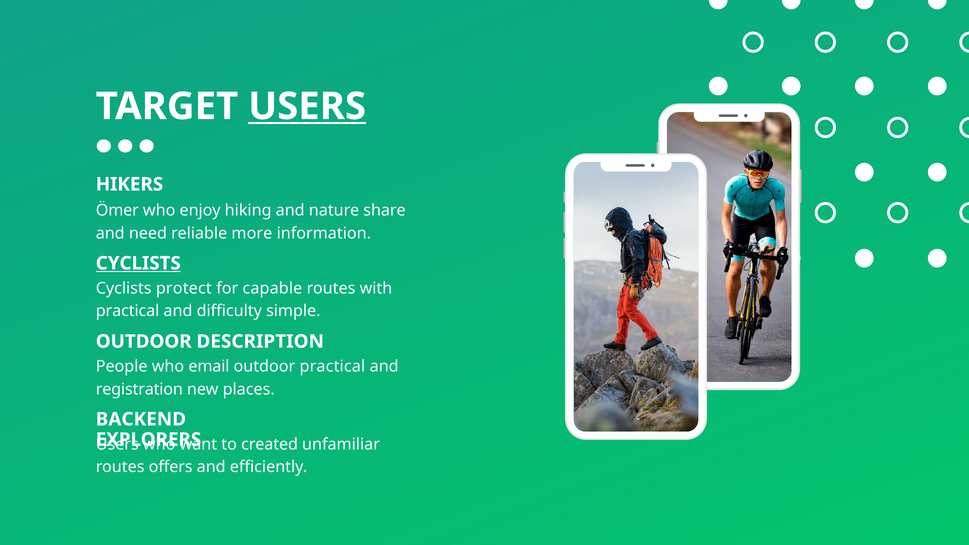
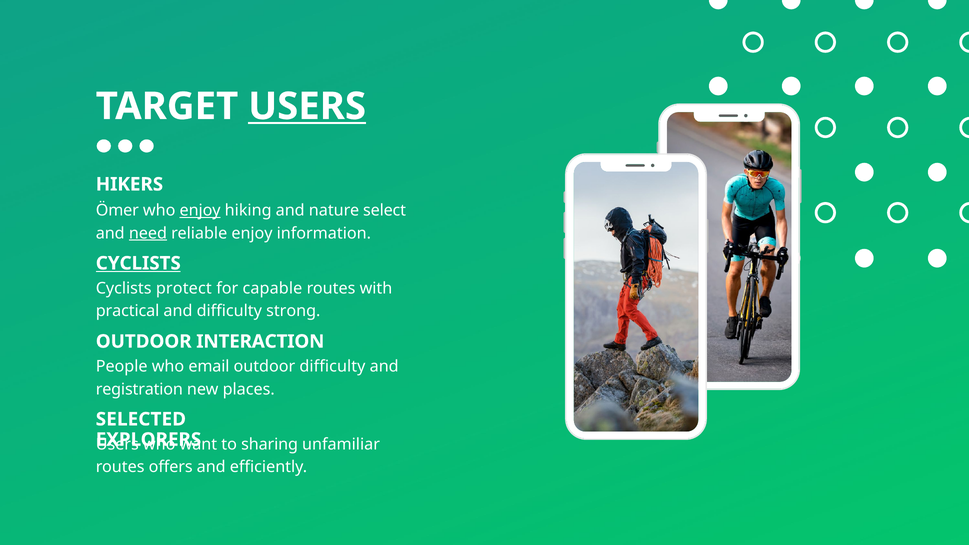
enjoy at (200, 211) underline: none -> present
share: share -> select
need underline: none -> present
reliable more: more -> enjoy
simple: simple -> strong
DESCRIPTION: DESCRIPTION -> INTERACTION
outdoor practical: practical -> difficulty
BACKEND: BACKEND -> SELECTED
created: created -> sharing
